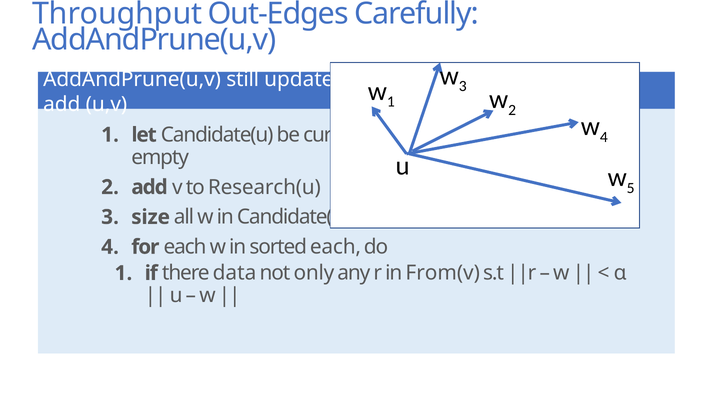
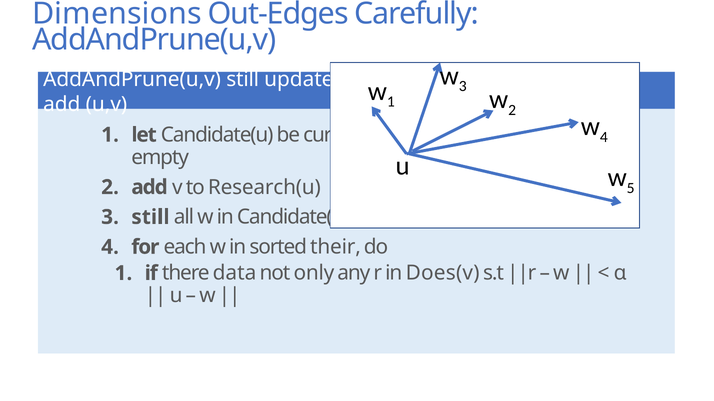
Throughput: Throughput -> Dimensions
size at (151, 217): size -> still
sorted each: each -> their
From(v: From(v -> Does(v
